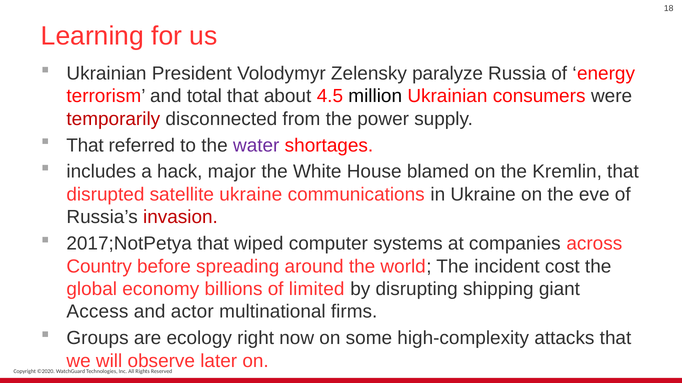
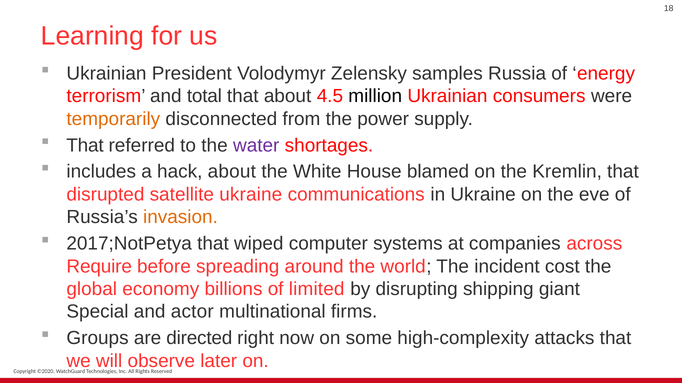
paralyze: paralyze -> samples
temporarily colour: red -> orange
hack major: major -> about
invasion colour: red -> orange
Country: Country -> Require
Access: Access -> Special
ecology: ecology -> directed
